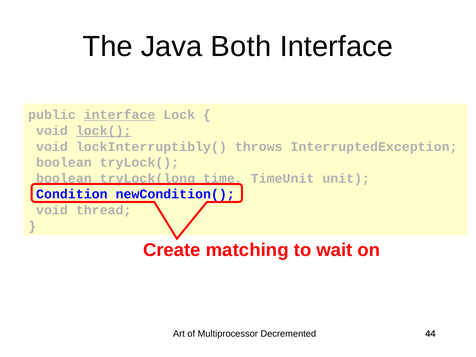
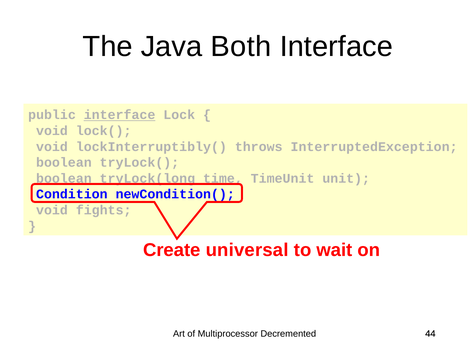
lock( underline: present -> none
thread: thread -> fights
matching: matching -> universal
